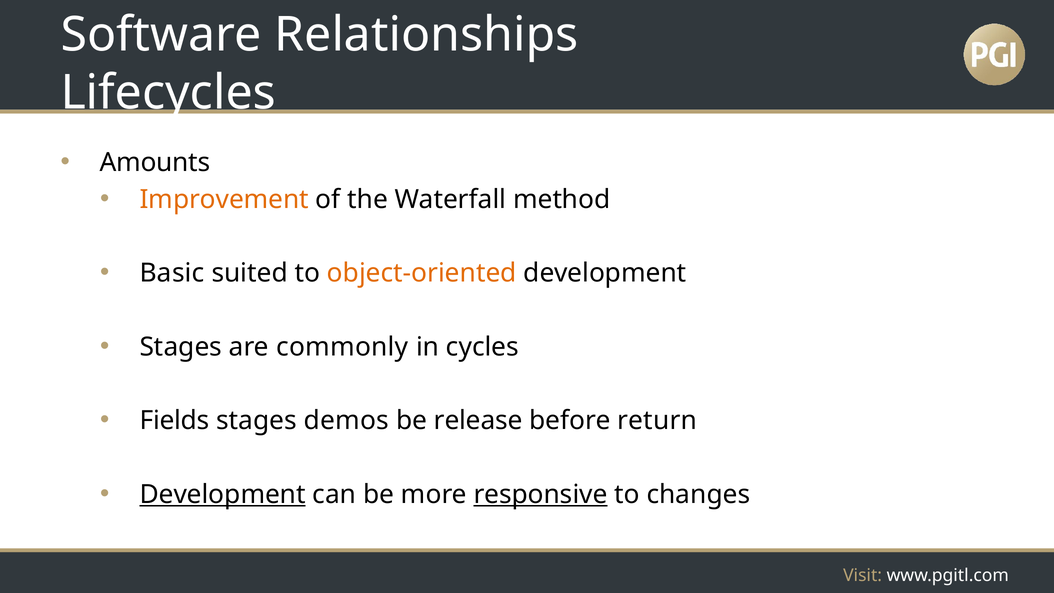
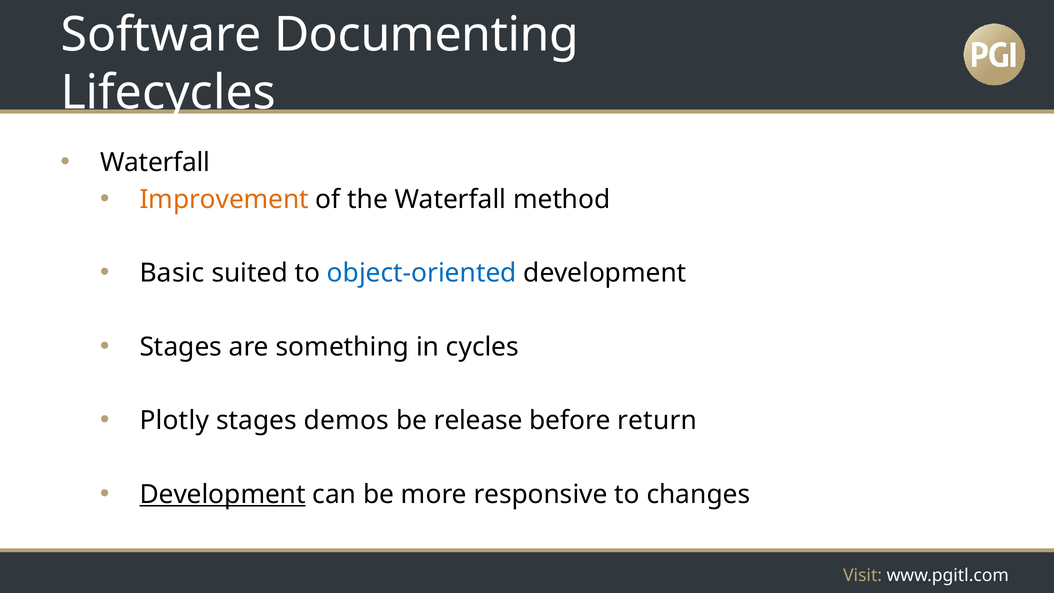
Relationships: Relationships -> Documenting
Amounts at (155, 162): Amounts -> Waterfall
object-oriented colour: orange -> blue
commonly: commonly -> something
Fields: Fields -> Plotly
responsive underline: present -> none
